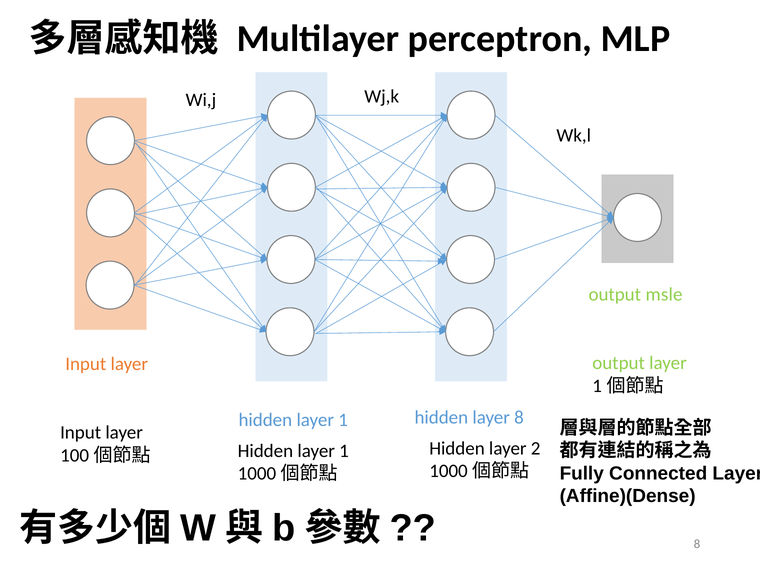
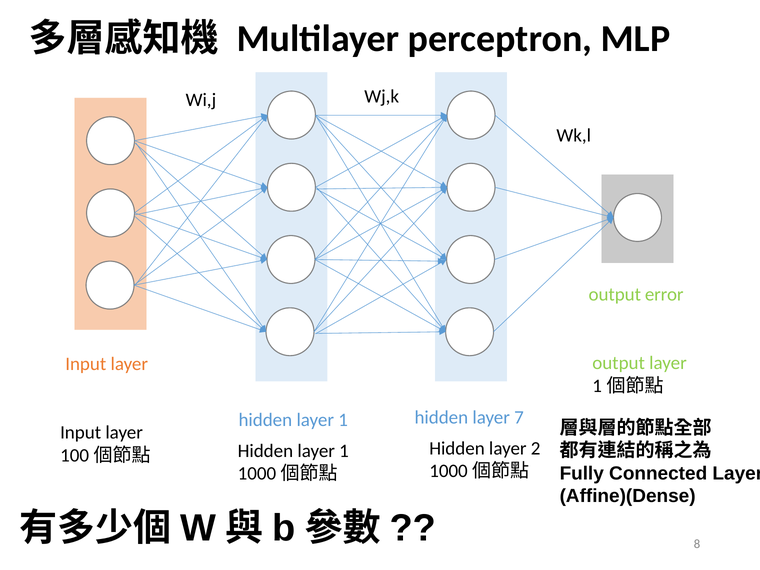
msle: msle -> error
layer 8: 8 -> 7
